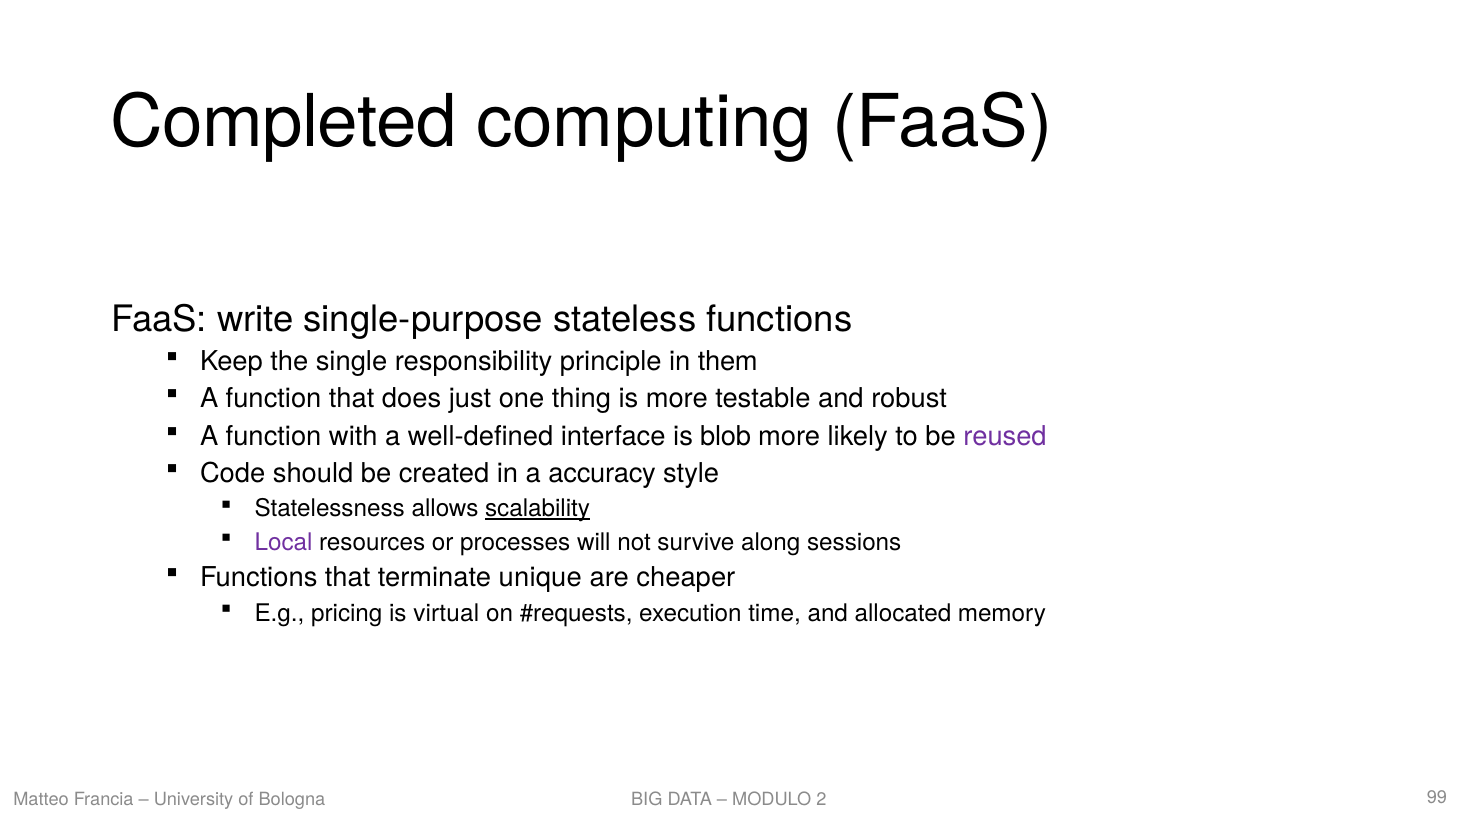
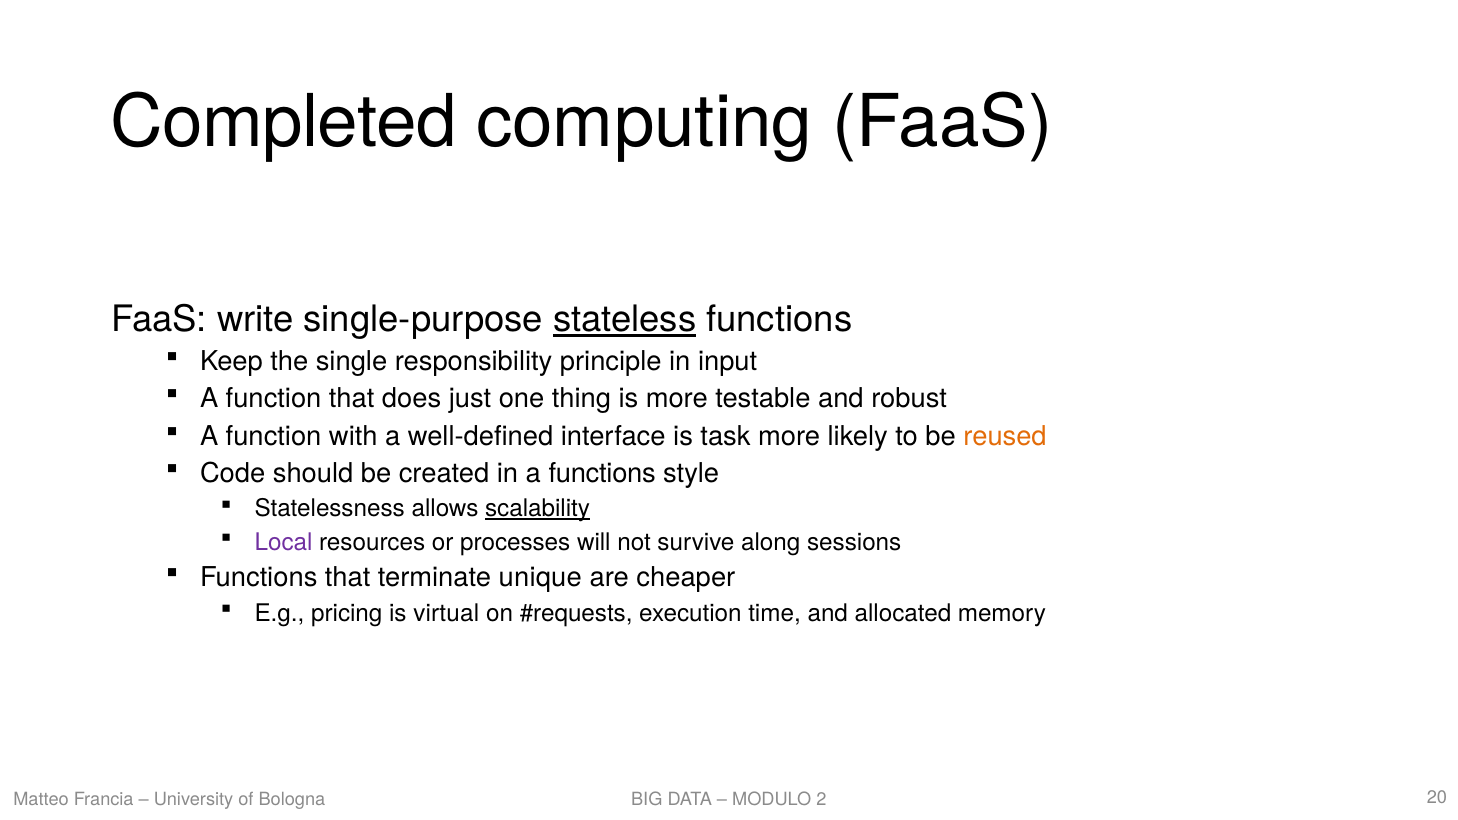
stateless underline: none -> present
them: them -> input
blob: blob -> task
reused colour: purple -> orange
a accuracy: accuracy -> functions
99: 99 -> 20
